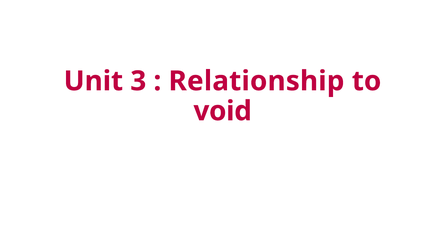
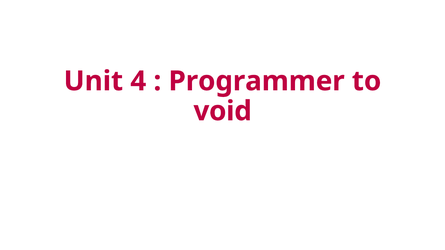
3: 3 -> 4
Relationship: Relationship -> Programmer
